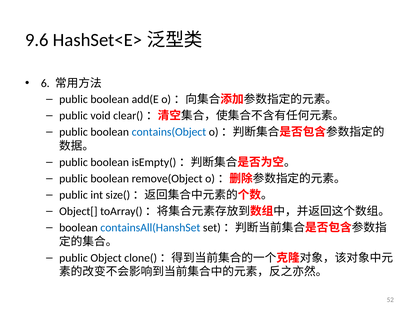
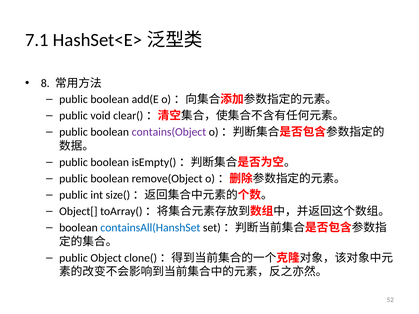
9.6: 9.6 -> 7.1
6: 6 -> 8
contains(Object colour: blue -> purple
